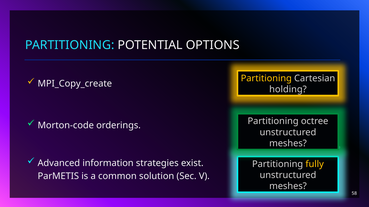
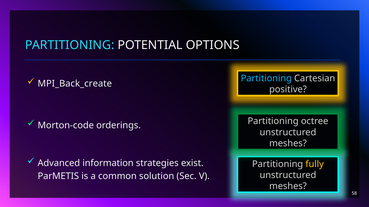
Partitioning at (266, 79) colour: yellow -> light blue
MPI_Copy_create: MPI_Copy_create -> MPI_Back_create
holding: holding -> positive
